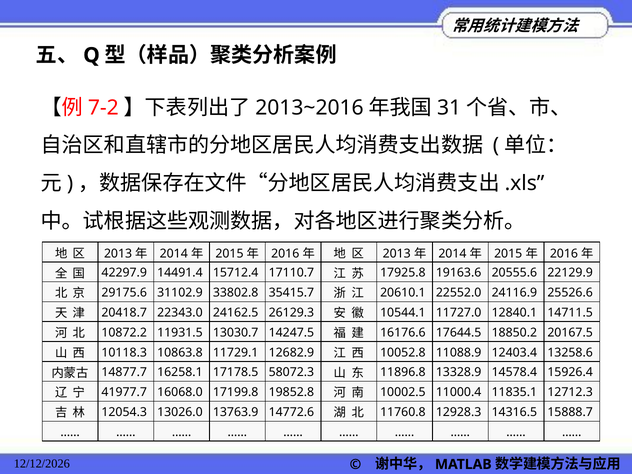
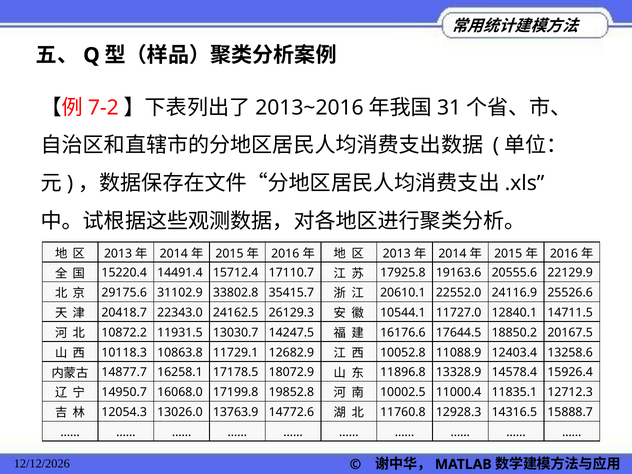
42297.9: 42297.9 -> 15220.4
58072.3: 58072.3 -> 18072.9
41977.7: 41977.7 -> 14950.7
